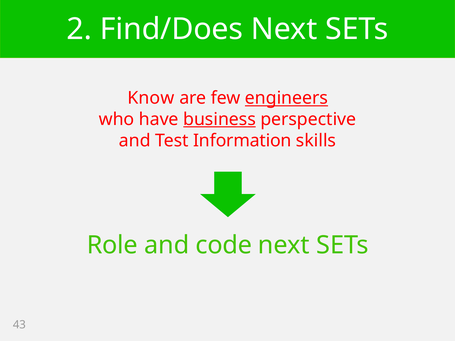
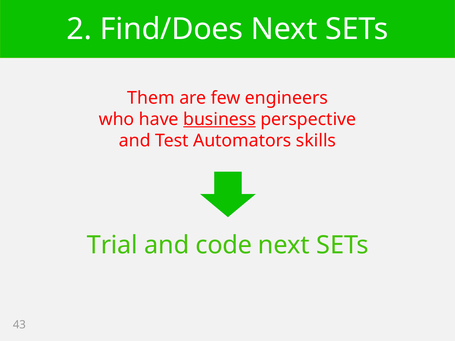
Know: Know -> Them
engineers underline: present -> none
Information: Information -> Automators
Role: Role -> Trial
